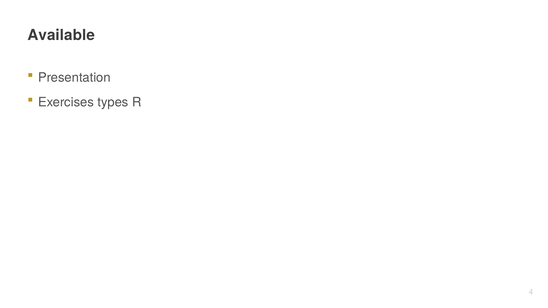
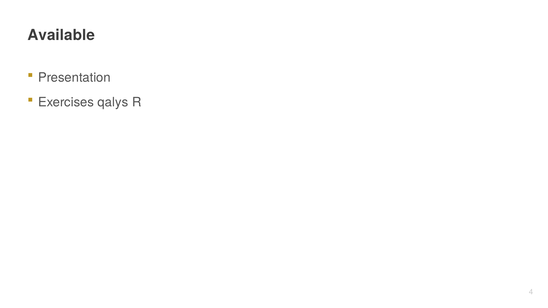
types: types -> qalys
